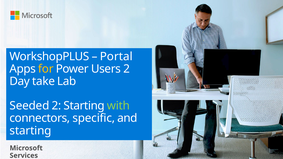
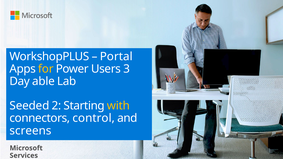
Users 2: 2 -> 3
take: take -> able
with colour: light green -> yellow
specific: specific -> control
starting at (31, 131): starting -> screens
